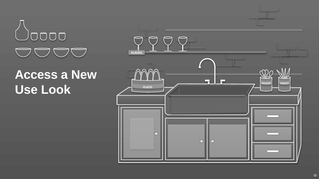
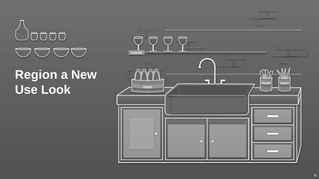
Access: Access -> Region
